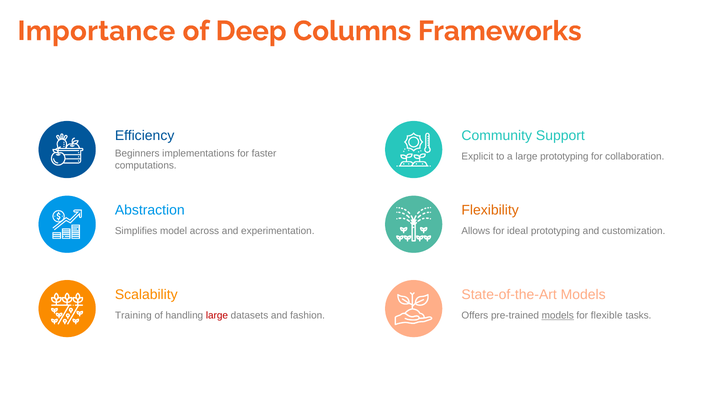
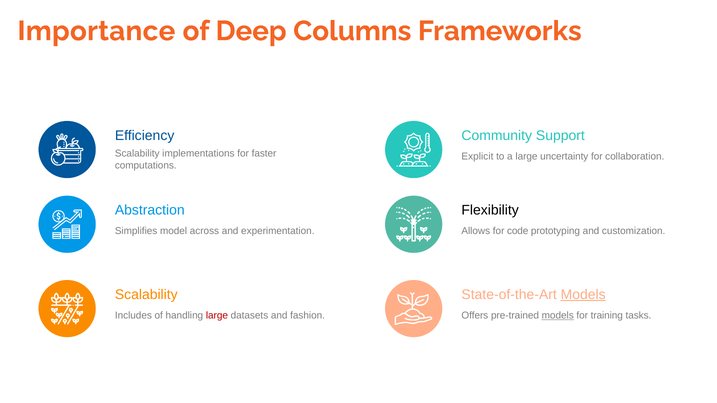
Beginners at (137, 154): Beginners -> Scalability
large prototyping: prototyping -> uncertainty
Flexibility colour: orange -> black
ideal: ideal -> code
Models at (583, 295) underline: none -> present
Training: Training -> Includes
flexible: flexible -> training
